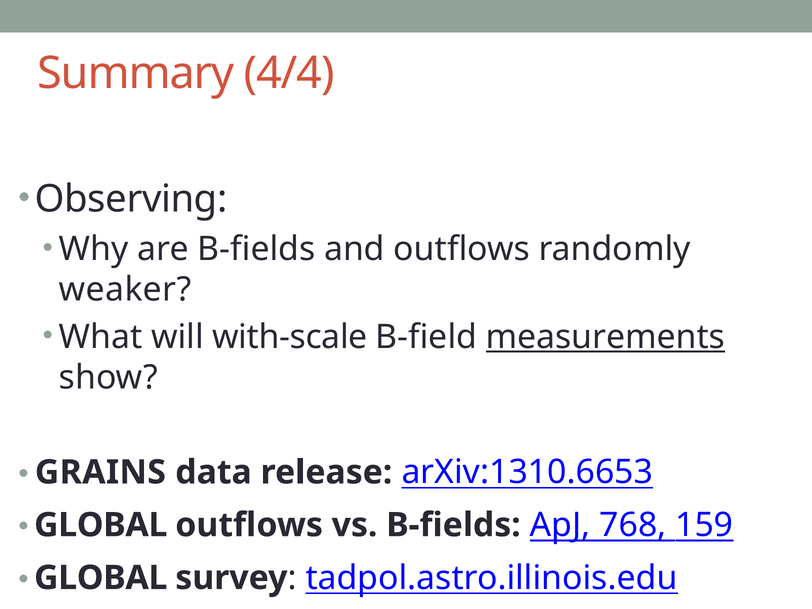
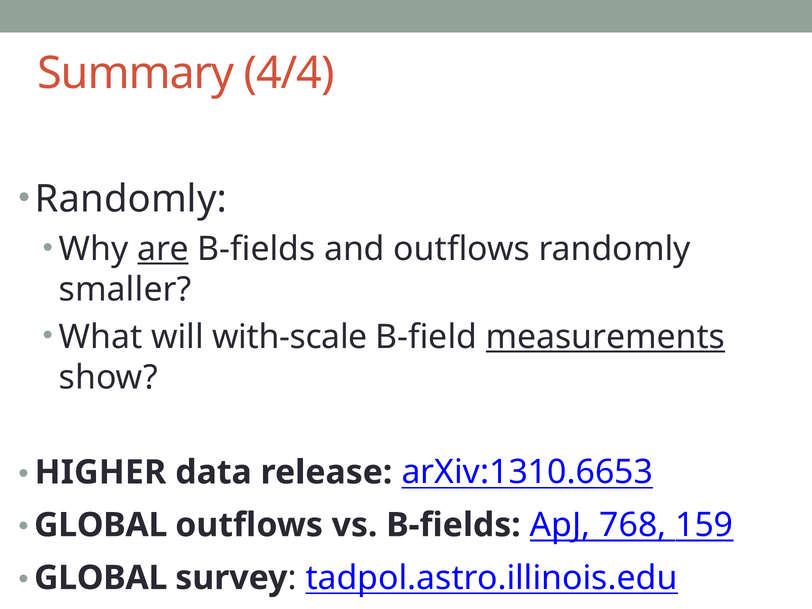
Observing at (131, 199): Observing -> Randomly
are underline: none -> present
weaker: weaker -> smaller
GRAINS: GRAINS -> HIGHER
